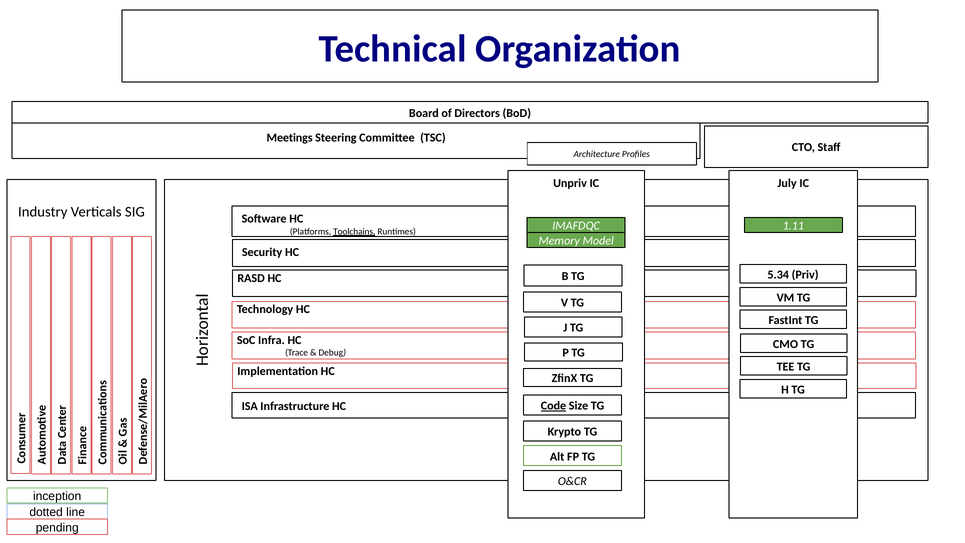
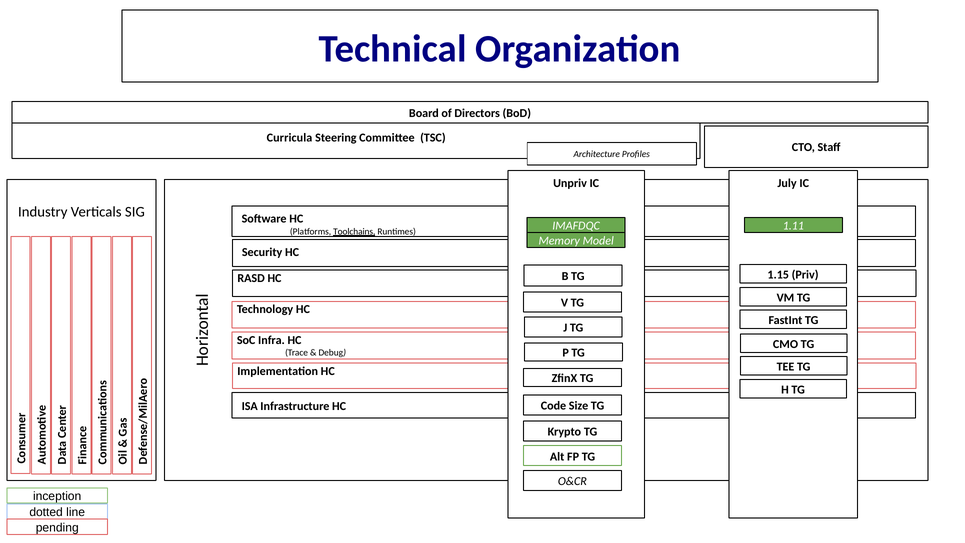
Meetings: Meetings -> Curricula
5.34: 5.34 -> 1.15
Code underline: present -> none
